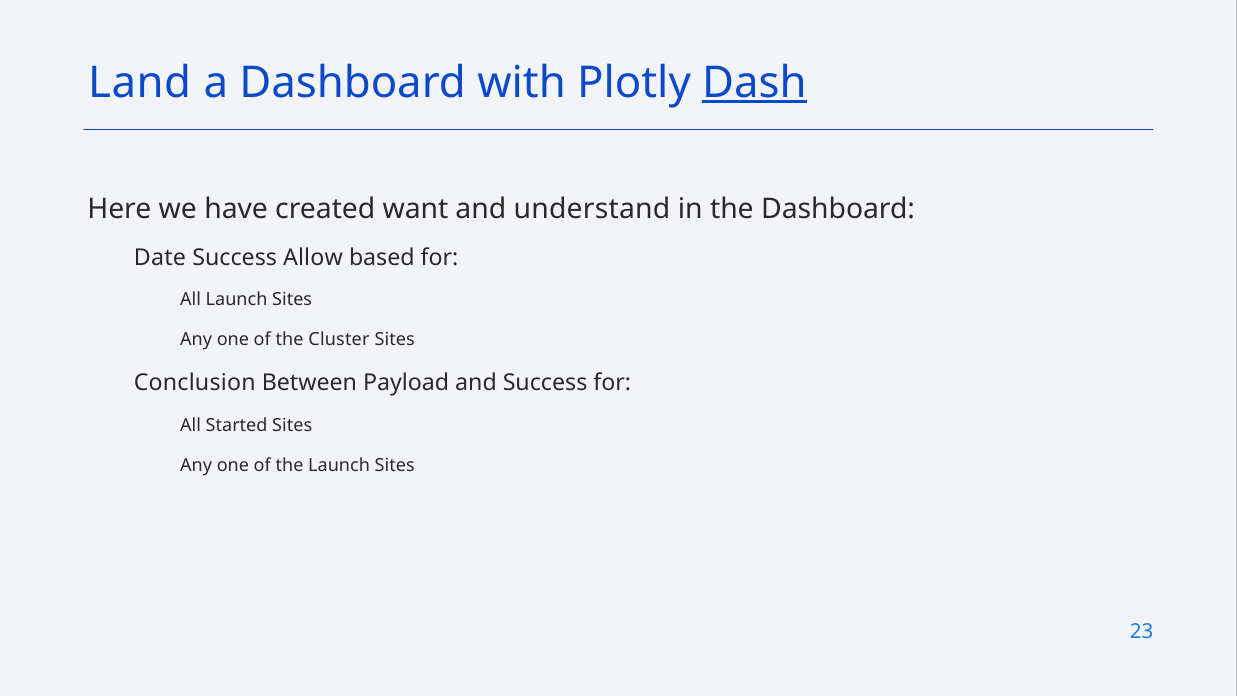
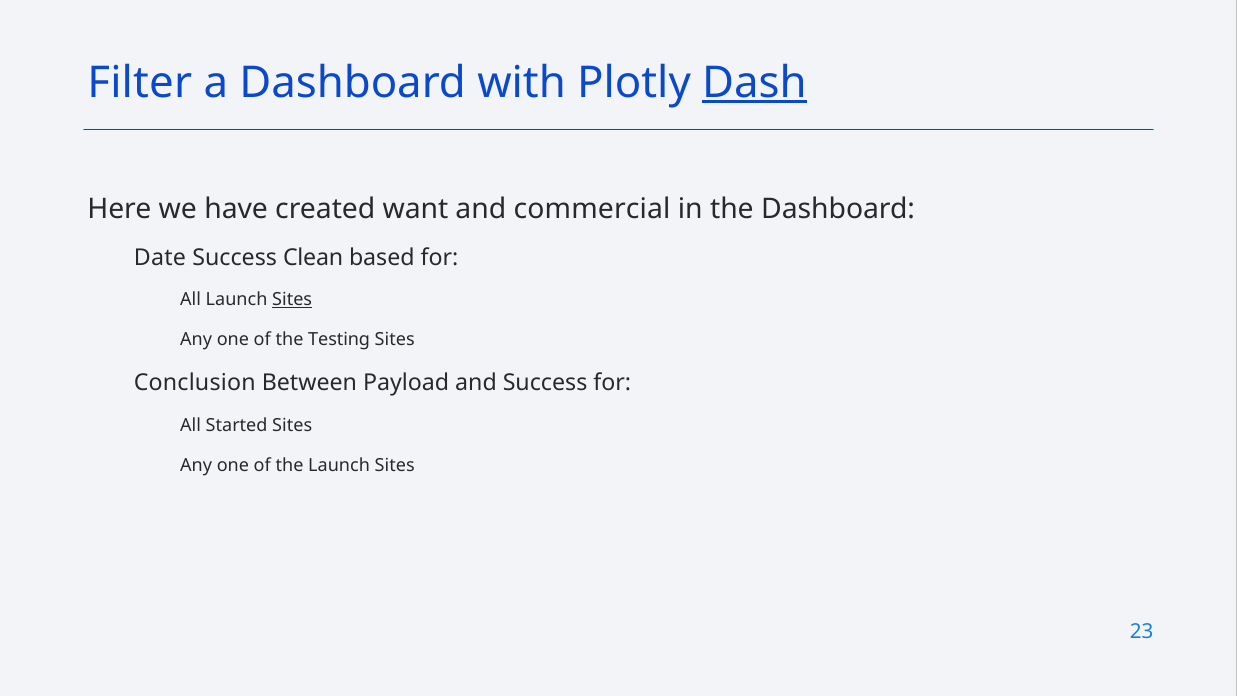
Land: Land -> Filter
understand: understand -> commercial
Allow: Allow -> Clean
Sites at (292, 300) underline: none -> present
Cluster: Cluster -> Testing
